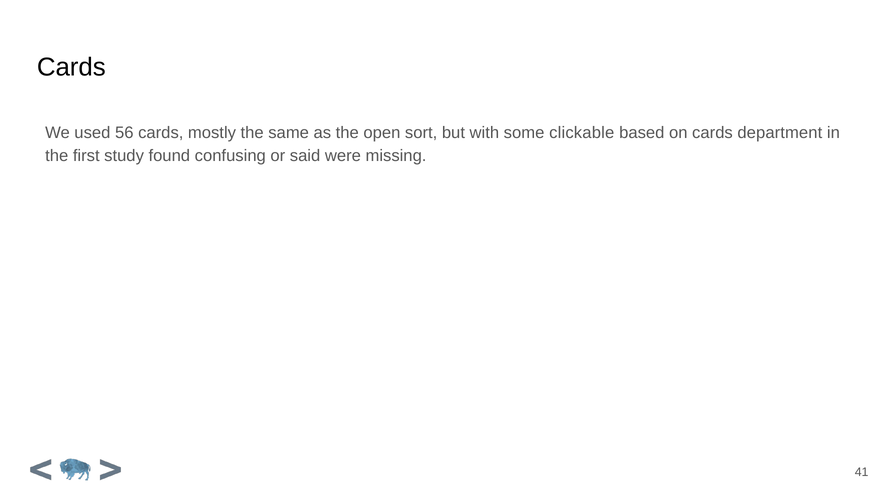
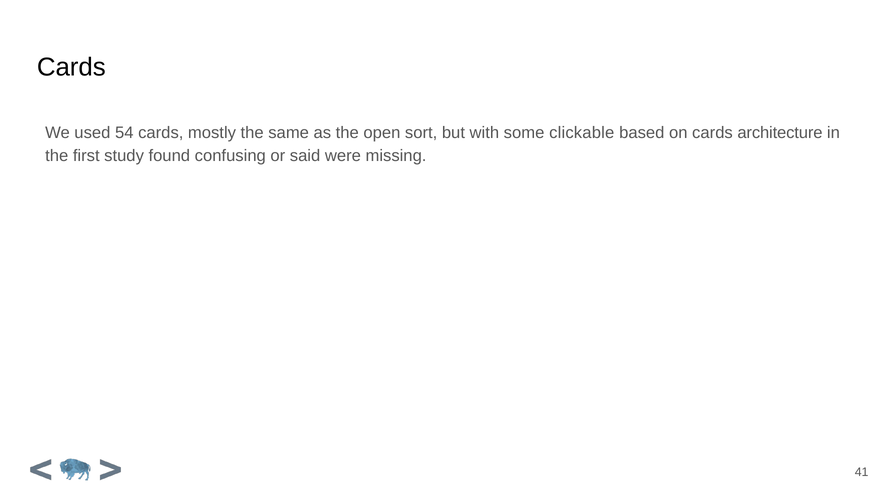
56: 56 -> 54
department: department -> architecture
